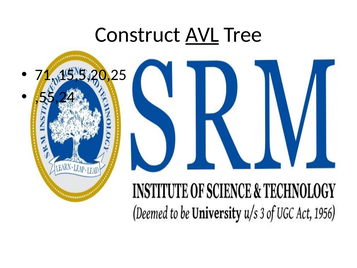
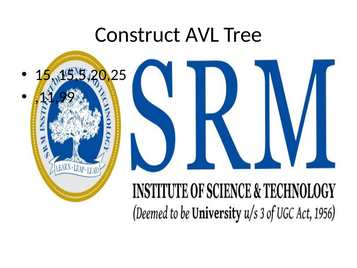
AVL underline: present -> none
71: 71 -> 15
,55,24: ,55,24 -> ,11,99
